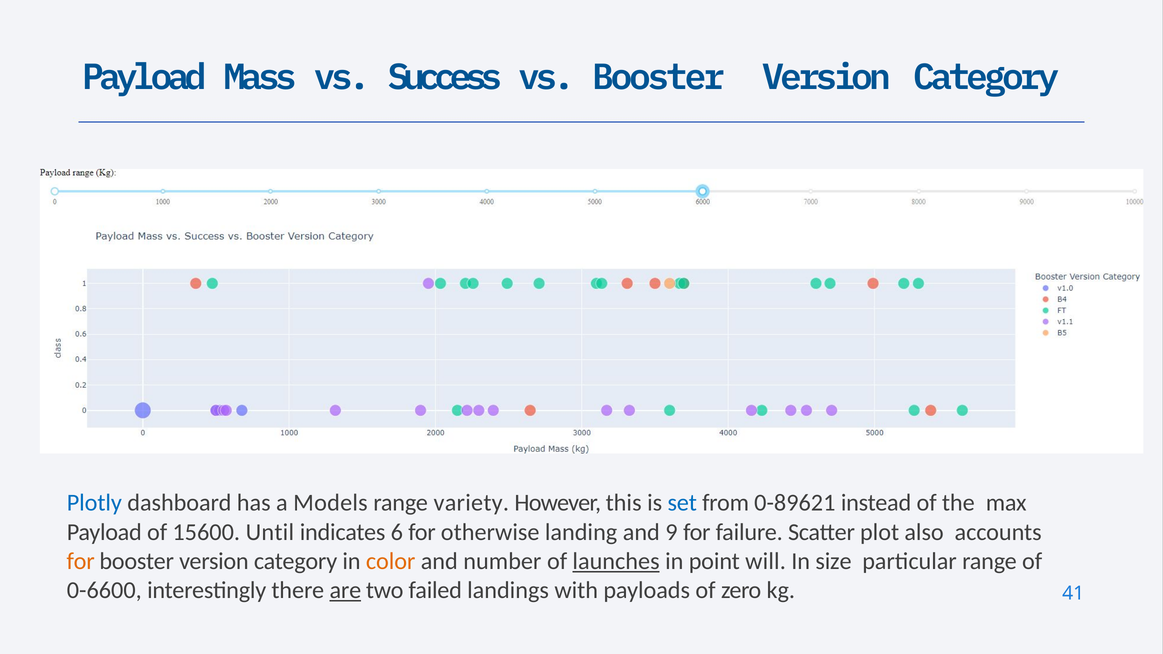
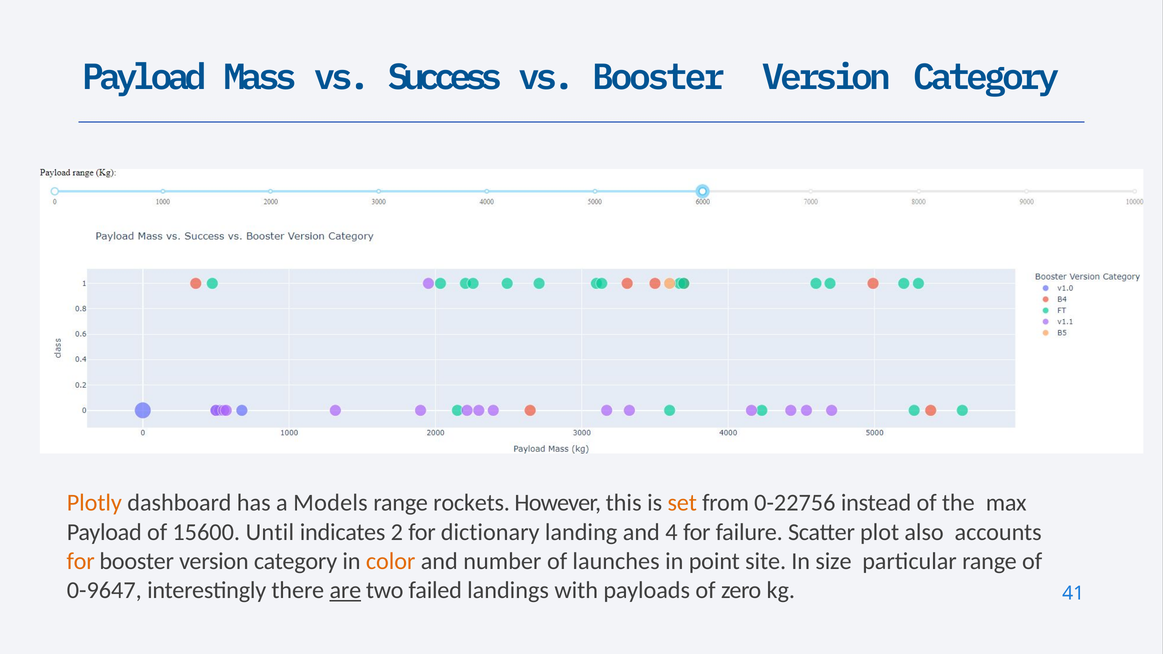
Plotly colour: blue -> orange
variety: variety -> rockets
set colour: blue -> orange
0-89621: 0-89621 -> 0-22756
6: 6 -> 2
otherwise: otherwise -> dictionary
9: 9 -> 4
launches underline: present -> none
will: will -> site
0-6600: 0-6600 -> 0-9647
